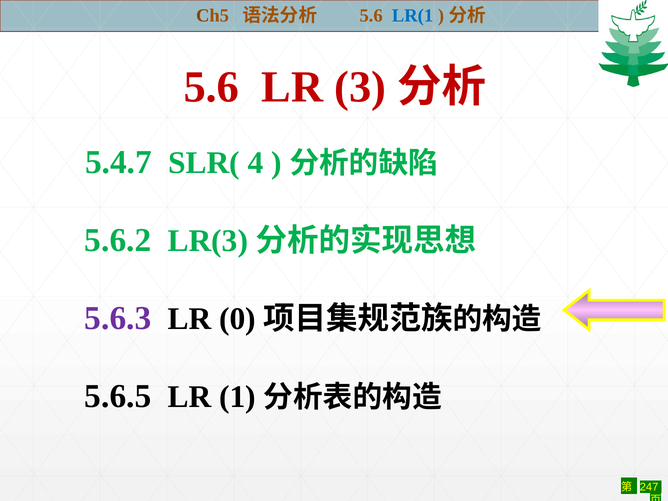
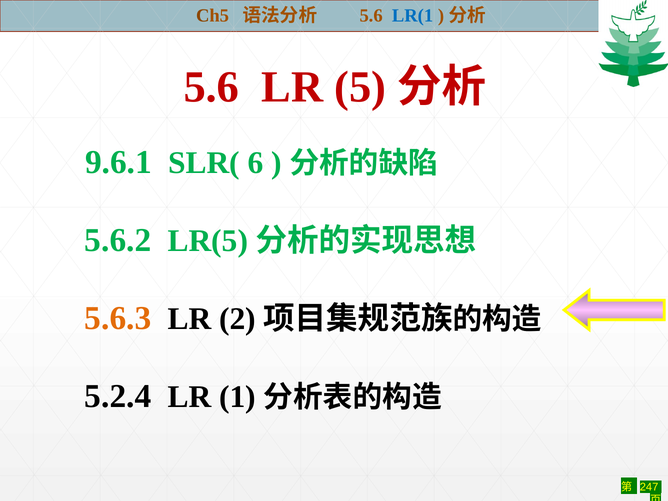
3: 3 -> 5
5.4.7: 5.4.7 -> 9.6.1
4: 4 -> 6
LR(3: LR(3 -> LR(5
5.6.3 colour: purple -> orange
0: 0 -> 2
5.6.5: 5.6.5 -> 5.2.4
